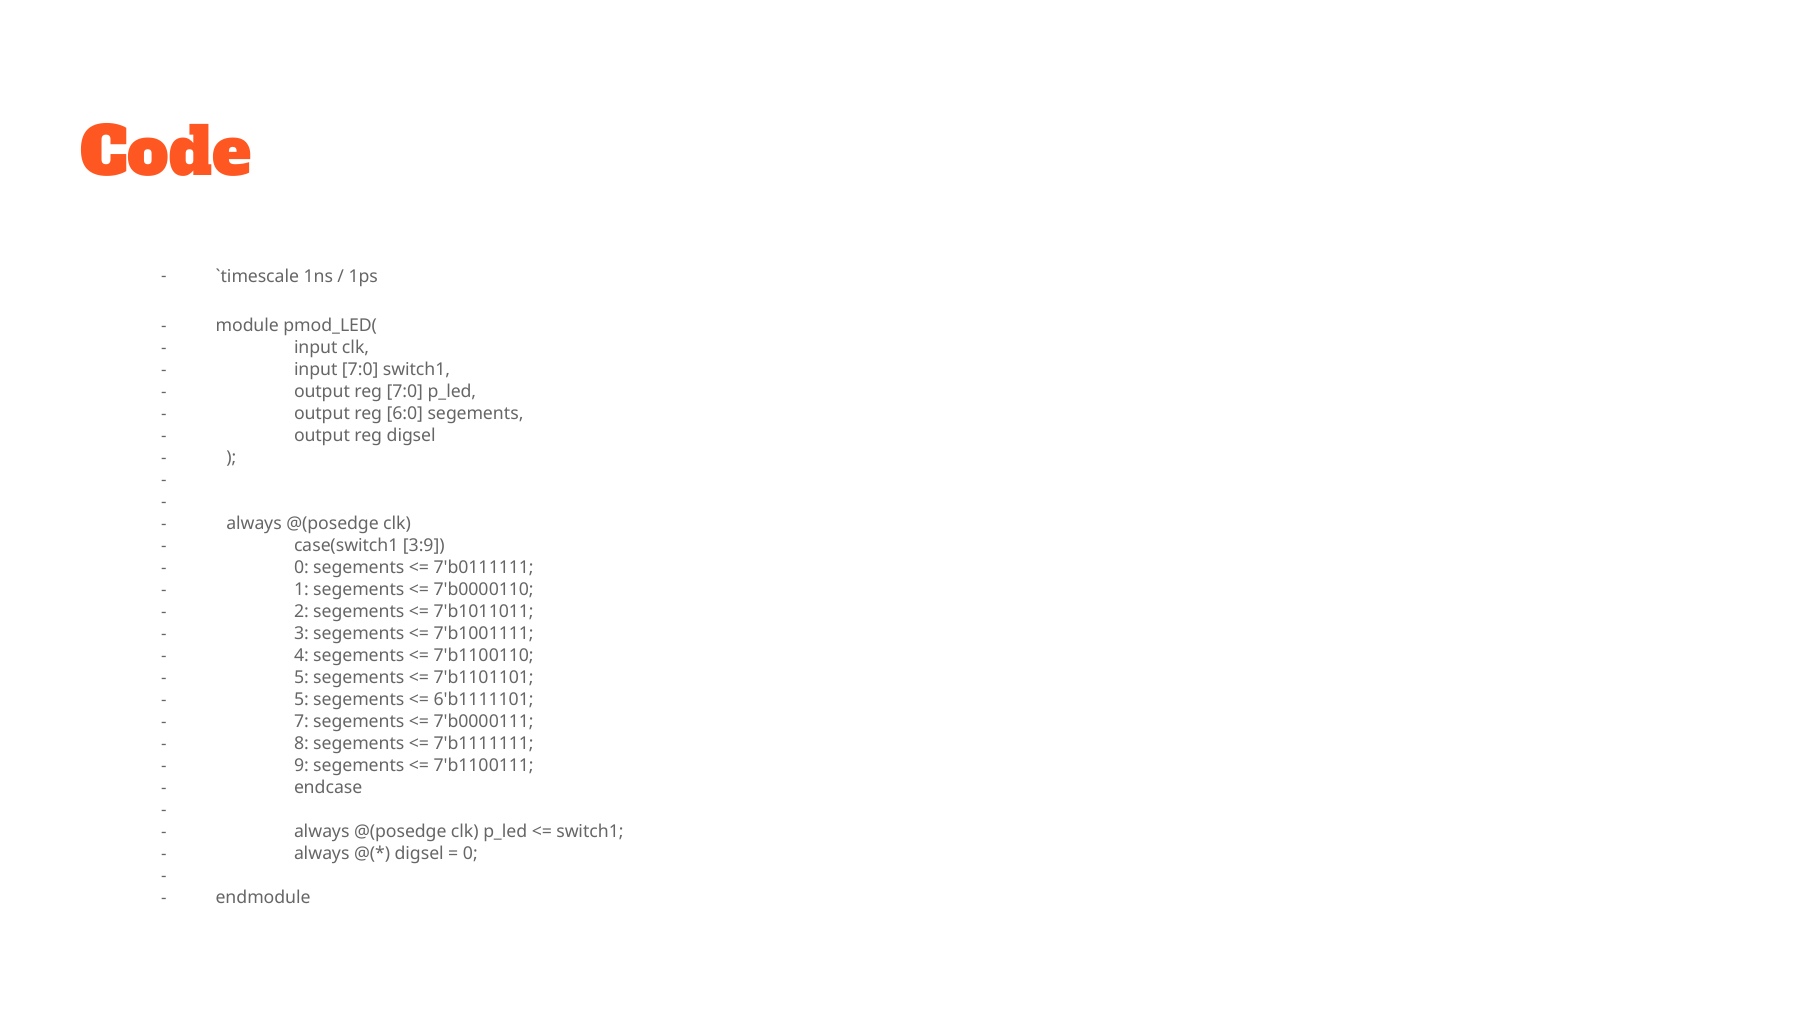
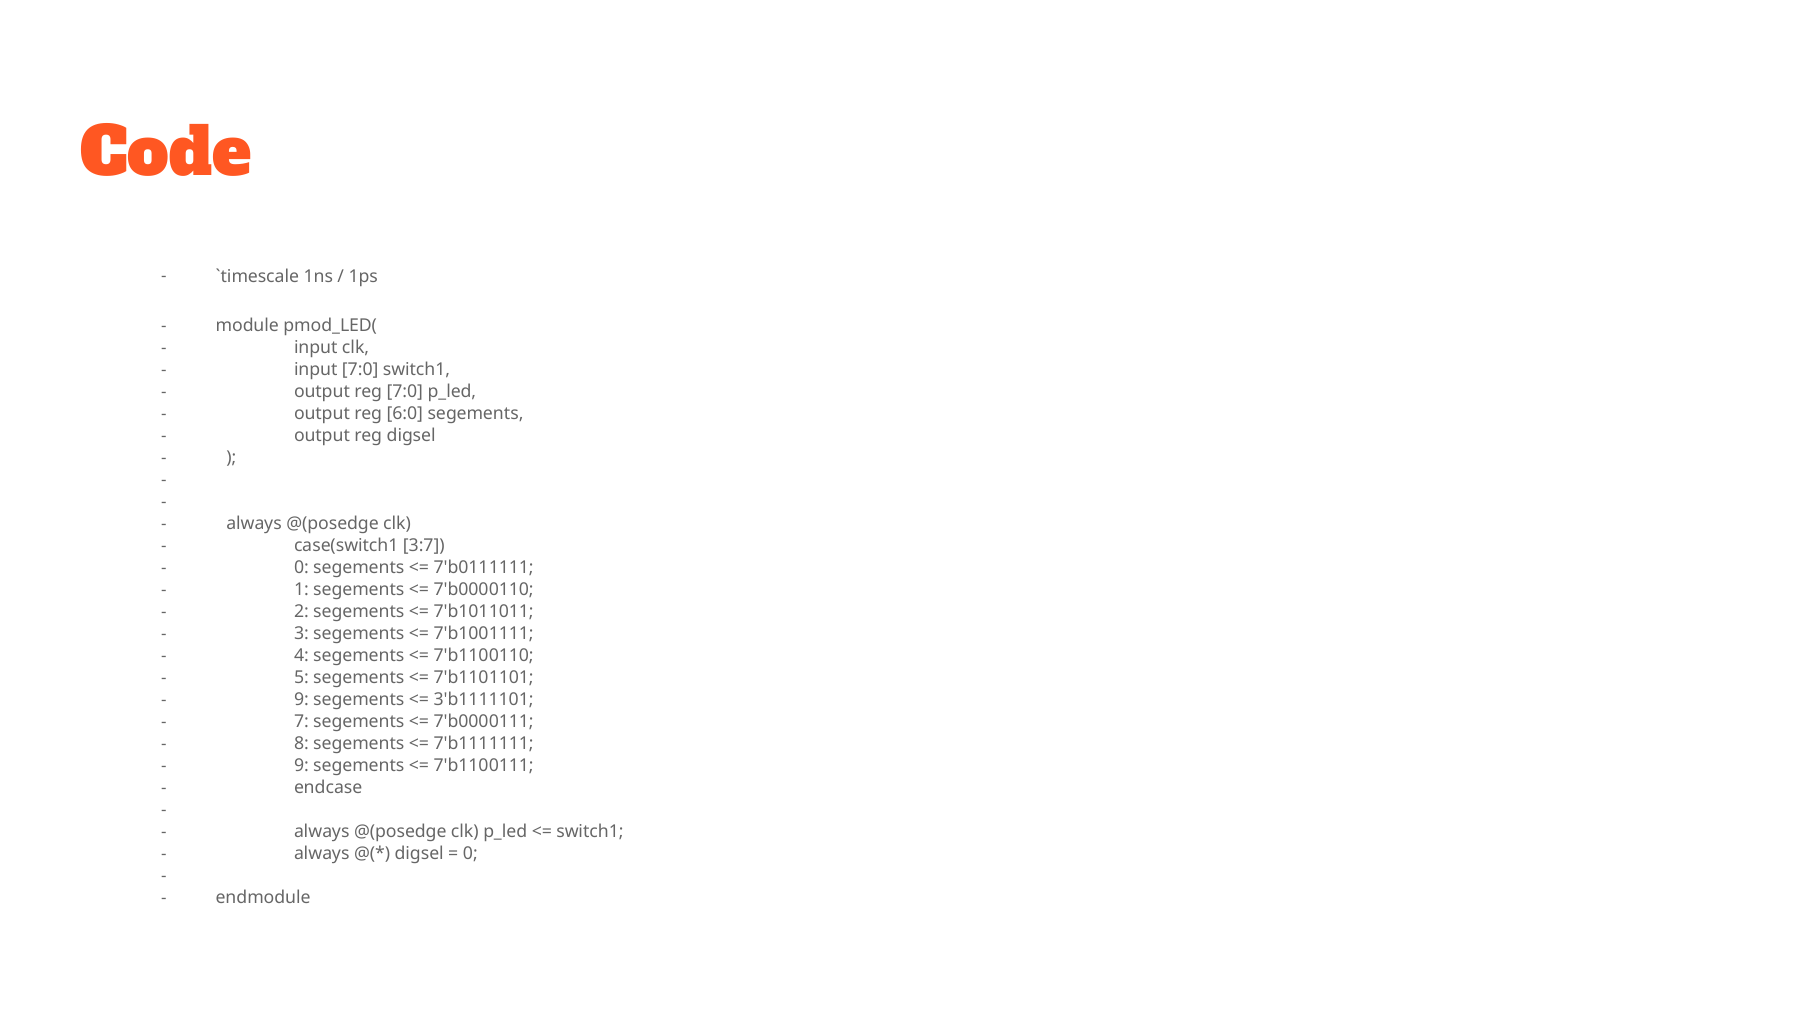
3:9: 3:9 -> 3:7
5 at (301, 700): 5 -> 9
6'b1111101: 6'b1111101 -> 3'b1111101
